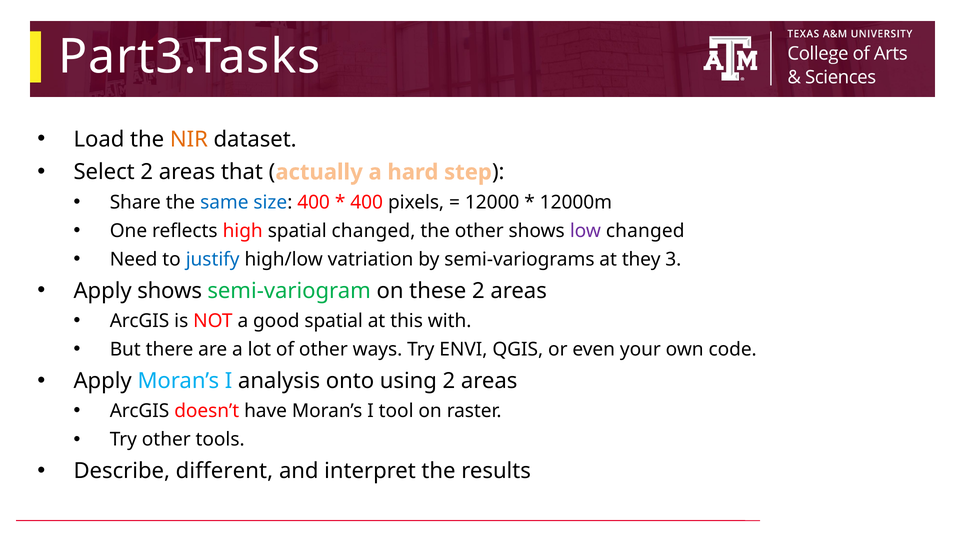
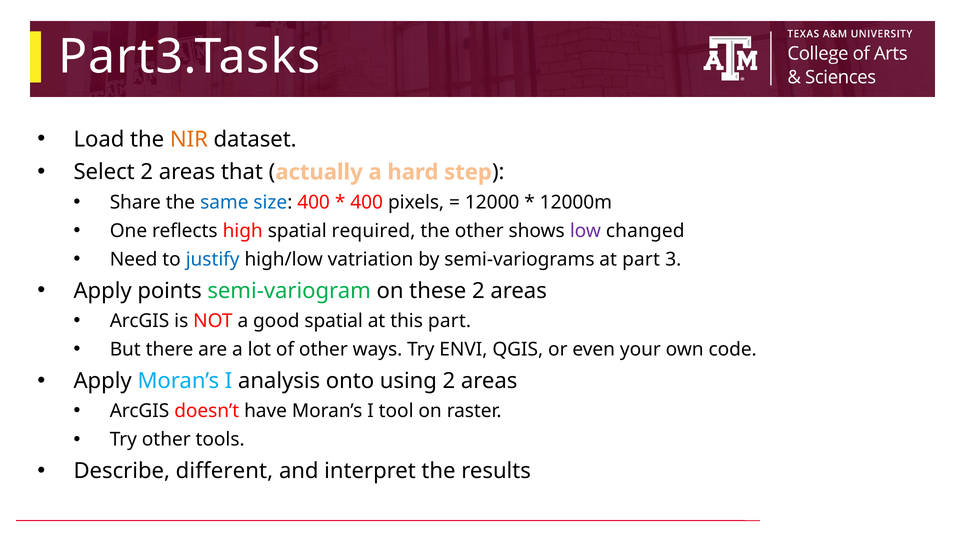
spatial changed: changed -> required
at they: they -> part
Apply shows: shows -> points
this with: with -> part
